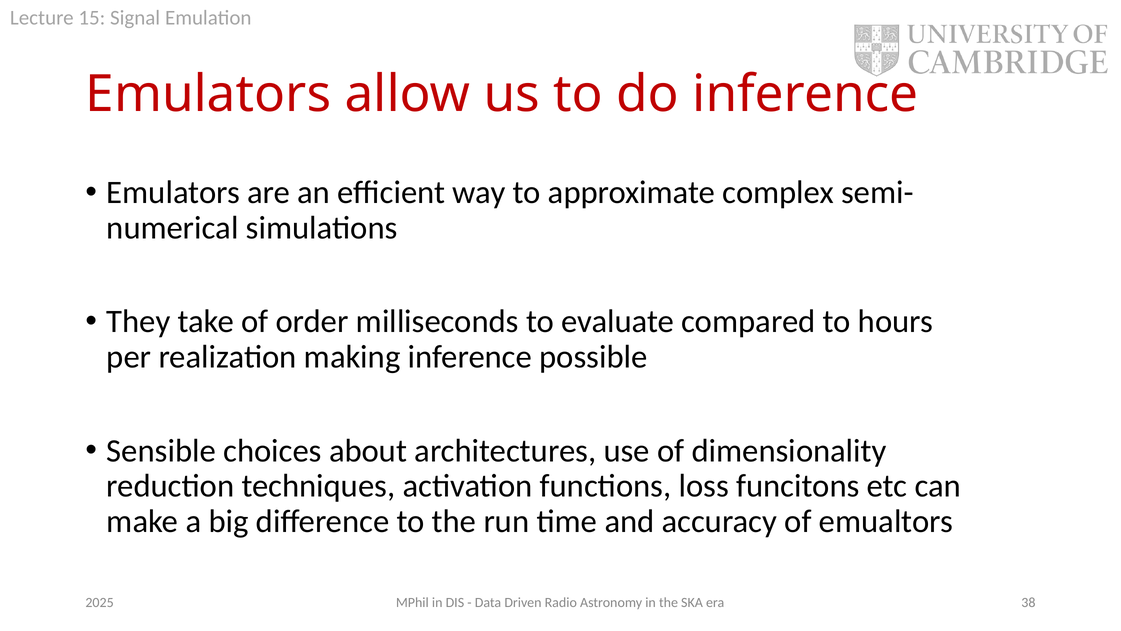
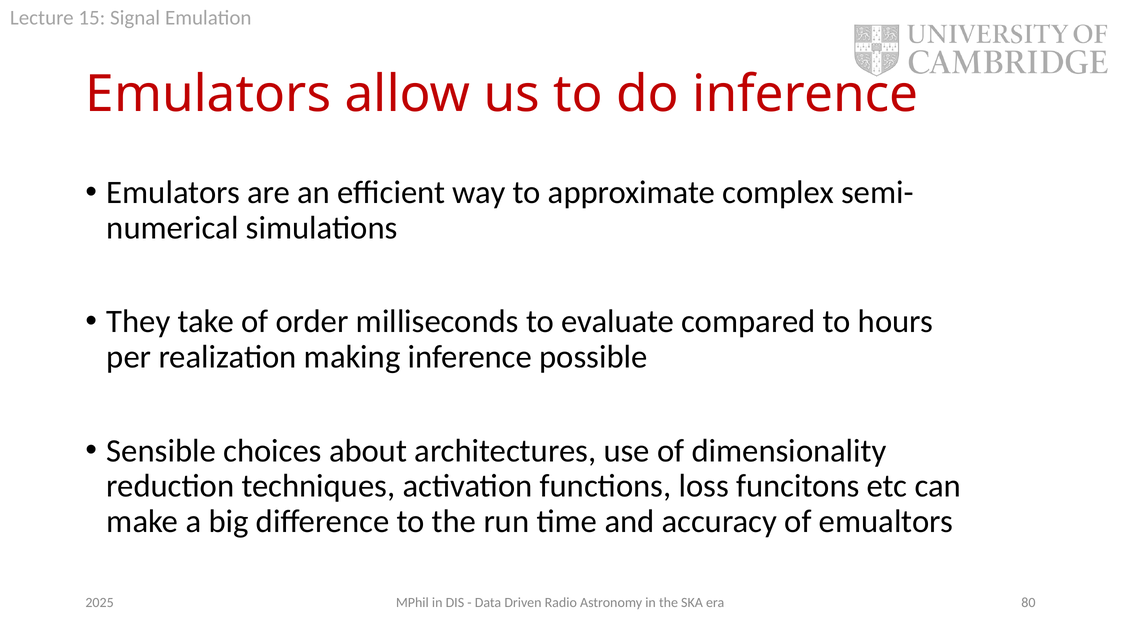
38: 38 -> 80
